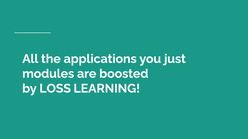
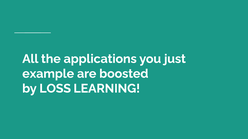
modules: modules -> example
